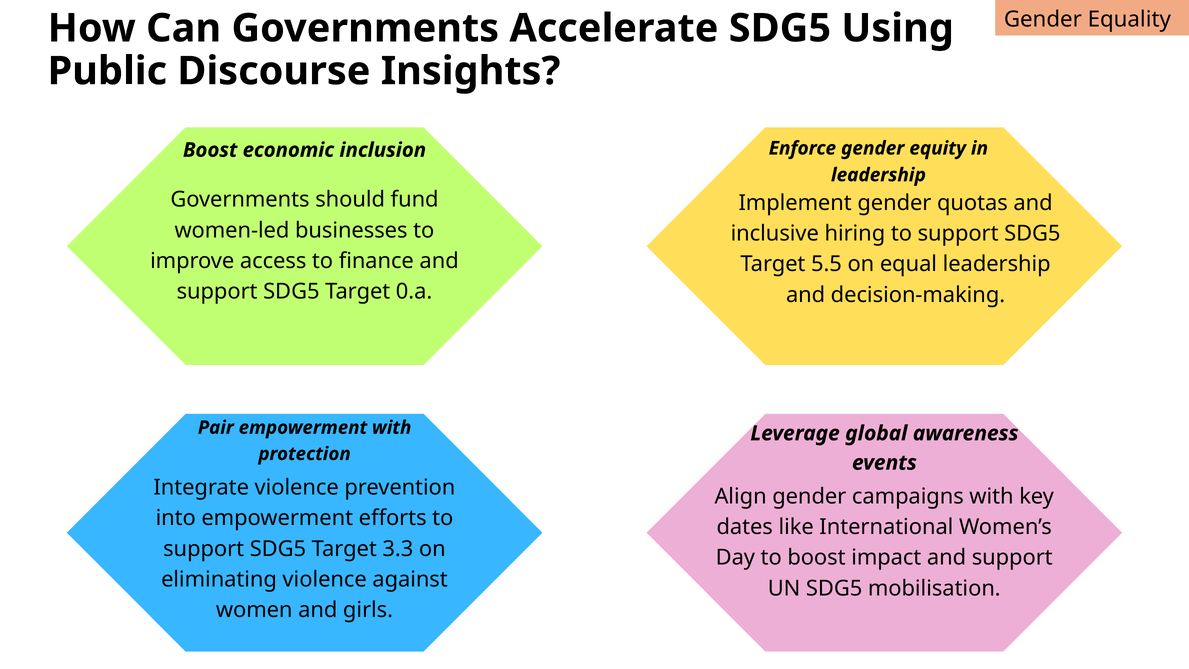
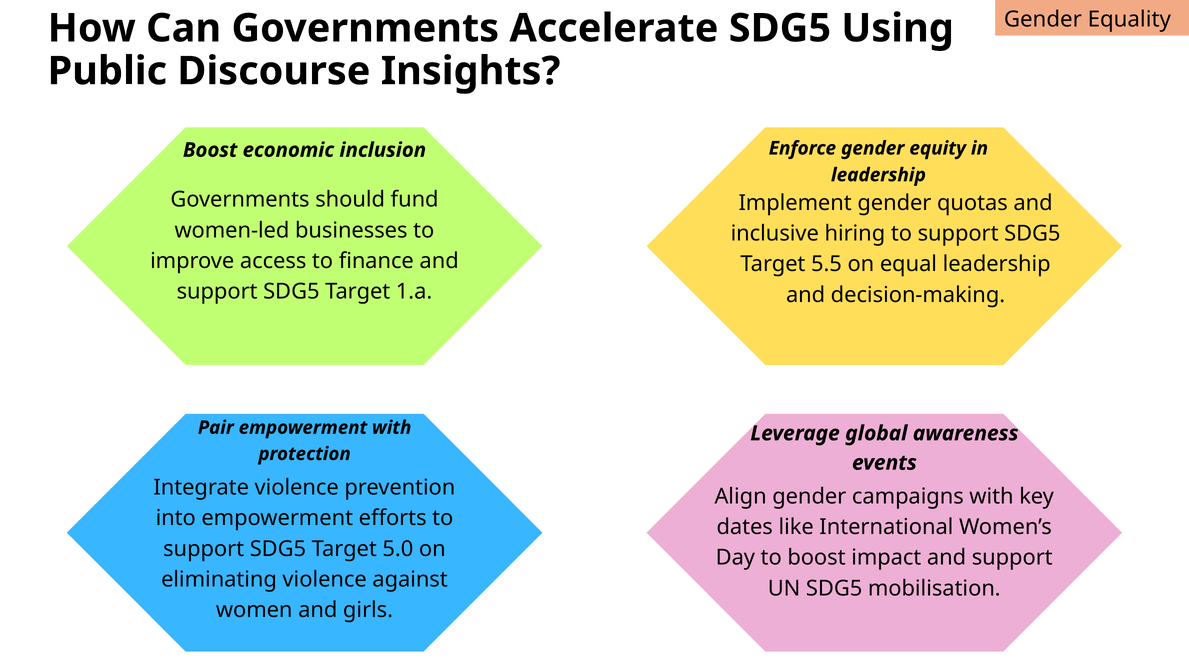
0.a: 0.a -> 1.a
3.3: 3.3 -> 5.0
